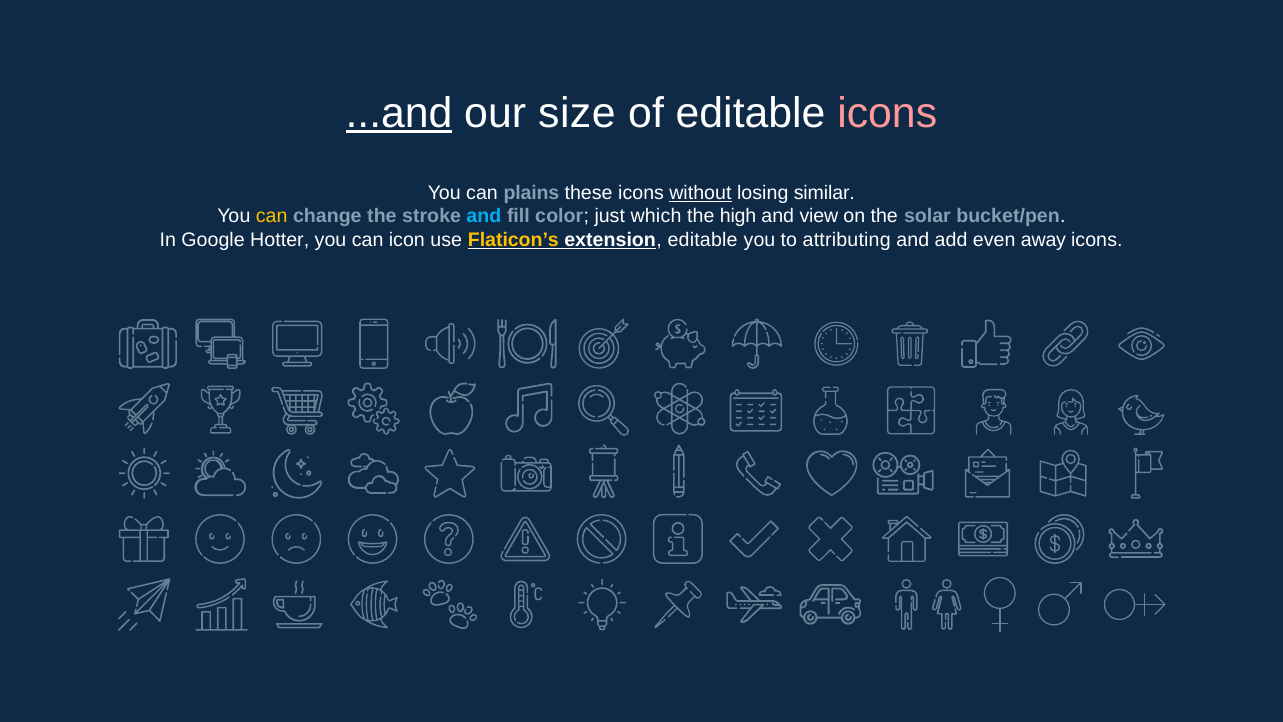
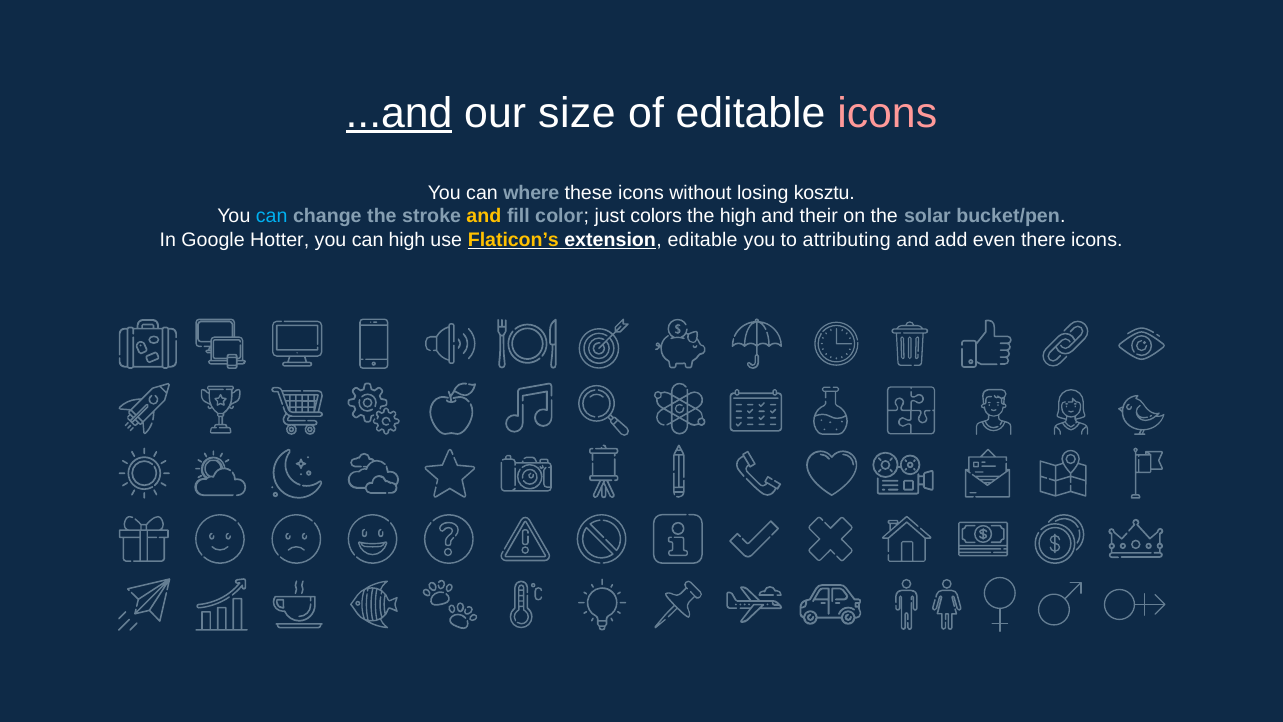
plains: plains -> where
without underline: present -> none
similar: similar -> kosztu
can at (272, 216) colour: yellow -> light blue
and at (484, 216) colour: light blue -> yellow
which: which -> colors
view: view -> their
can icon: icon -> high
away: away -> there
